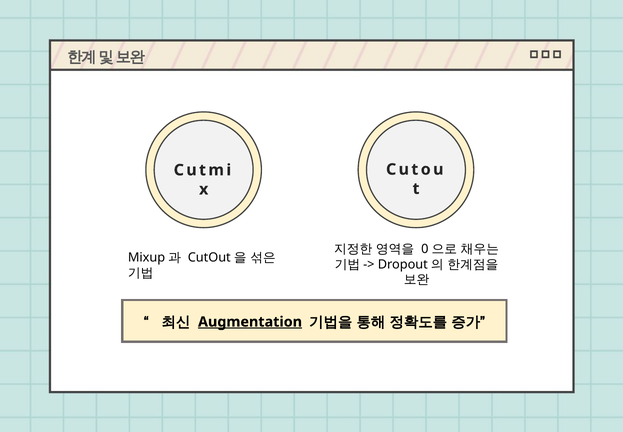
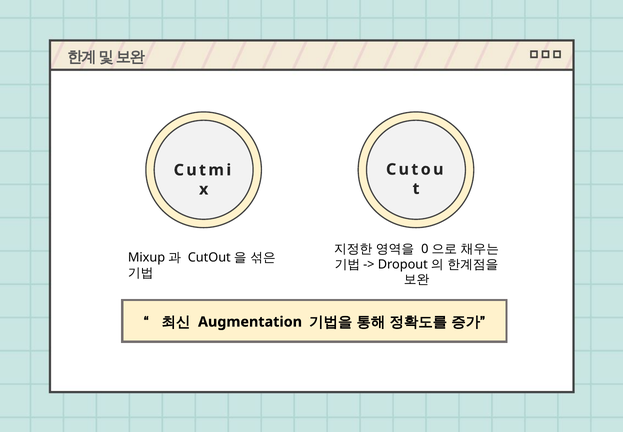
Augmentation underline: present -> none
